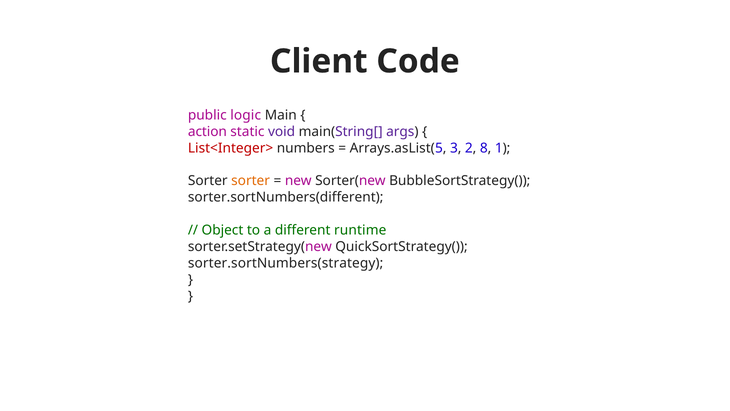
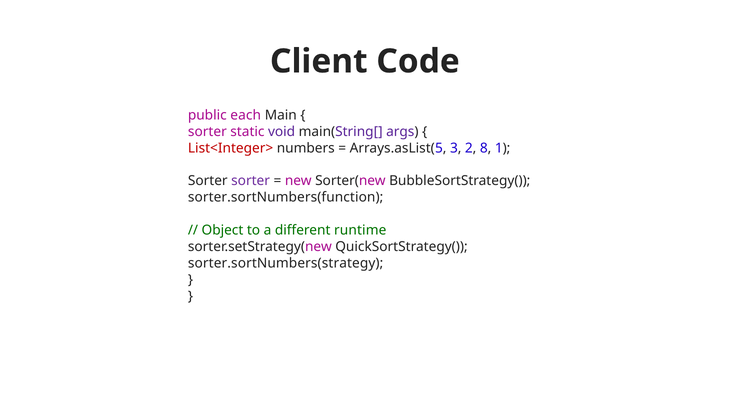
logic: logic -> each
action at (207, 131): action -> sorter
sorter at (251, 181) colour: orange -> purple
sorter.sortNumbers(different: sorter.sortNumbers(different -> sorter.sortNumbers(function
